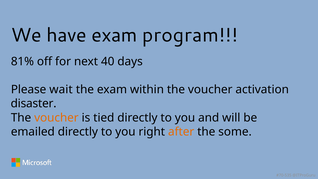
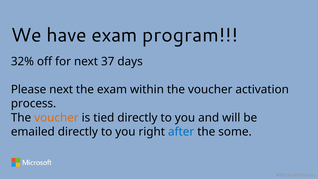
81%: 81% -> 32%
40: 40 -> 37
Please wait: wait -> next
disaster: disaster -> process
after colour: orange -> blue
